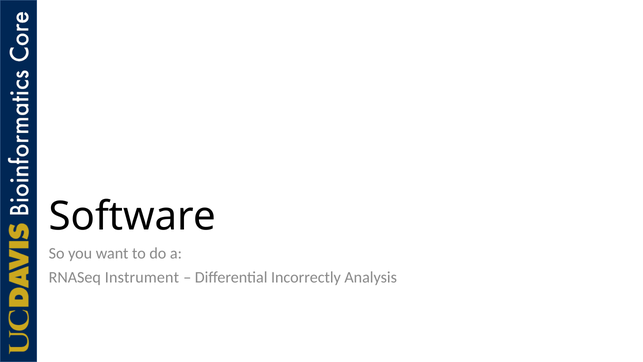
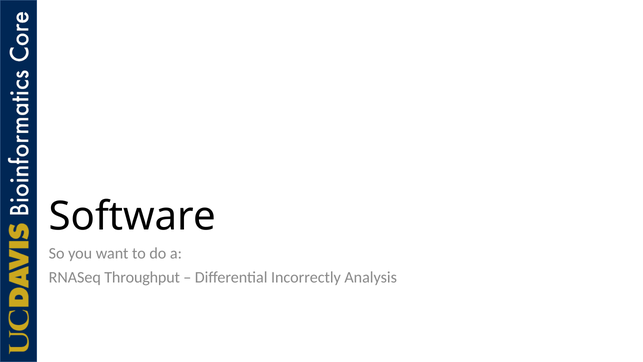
Instrument: Instrument -> Throughput
